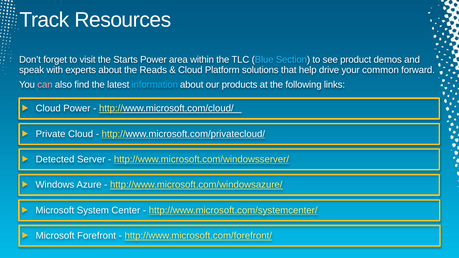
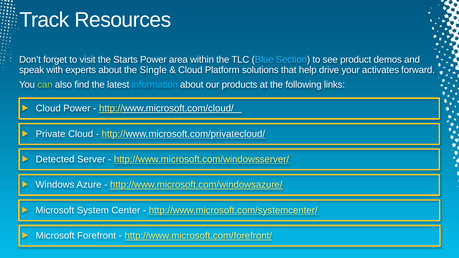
Reads: Reads -> Single
common: common -> activates
can colour: pink -> light green
